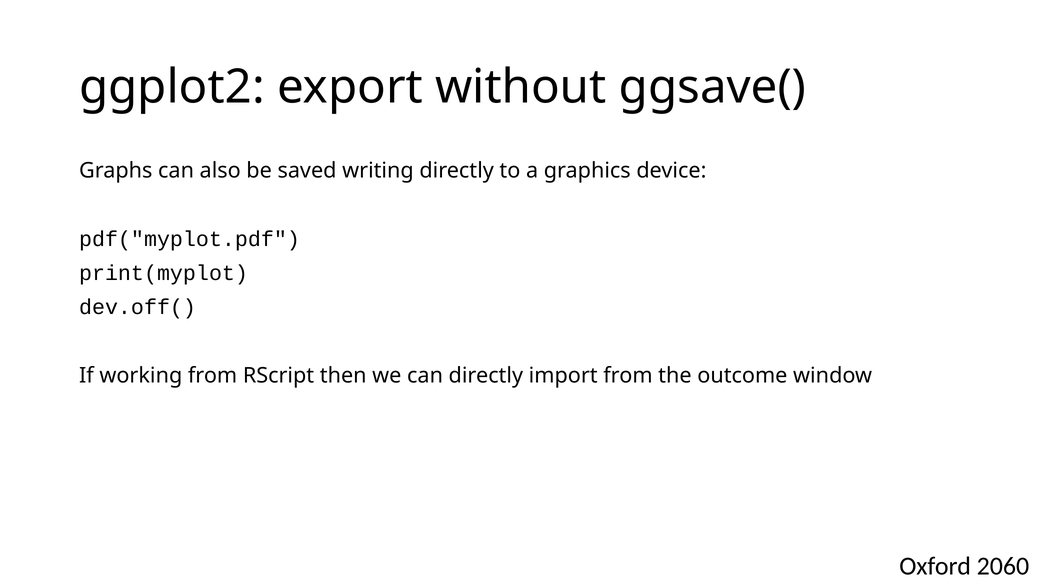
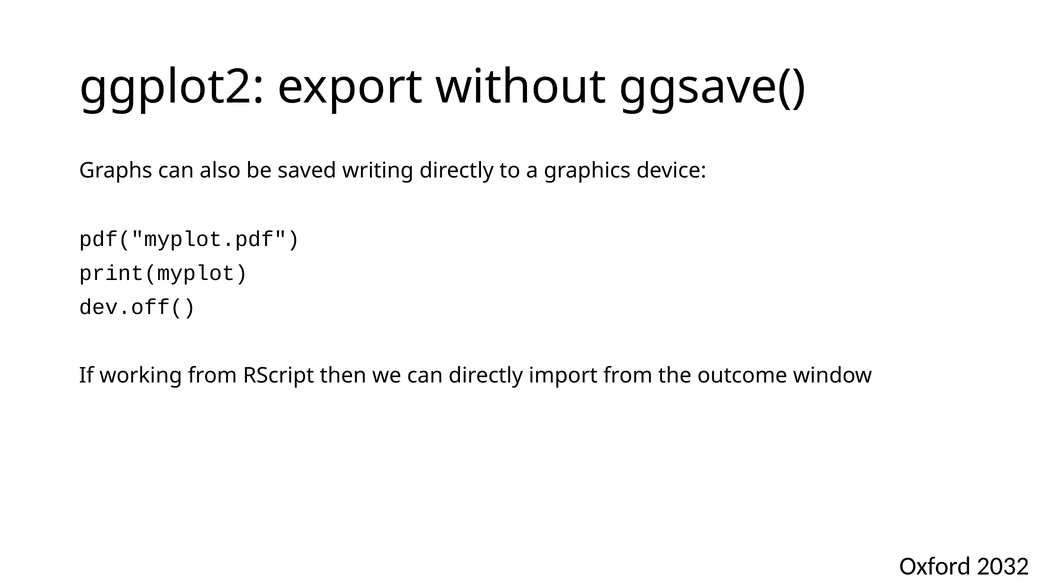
2060: 2060 -> 2032
